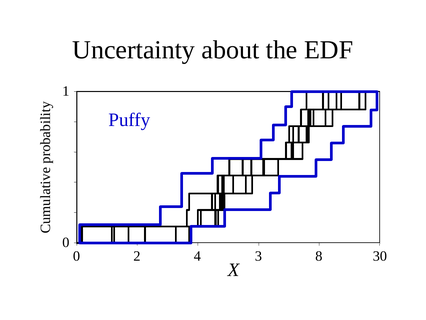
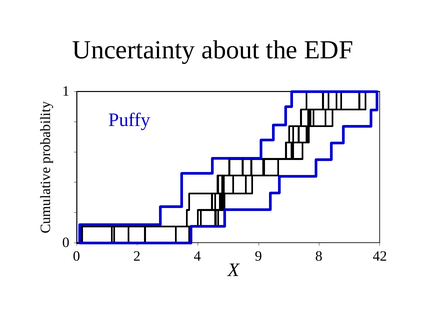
3: 3 -> 9
30: 30 -> 42
